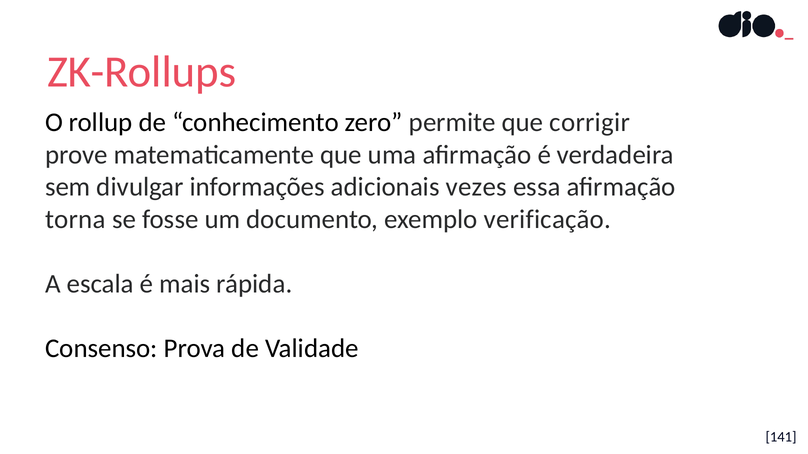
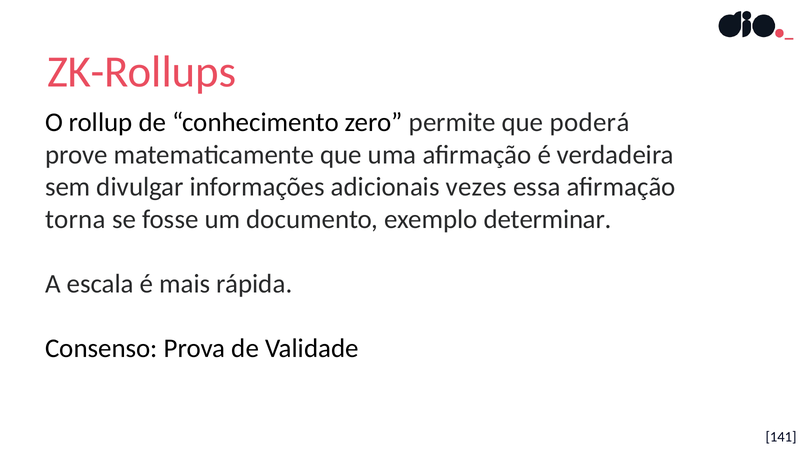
corrigir: corrigir -> poderá
verificação: verificação -> determinar
